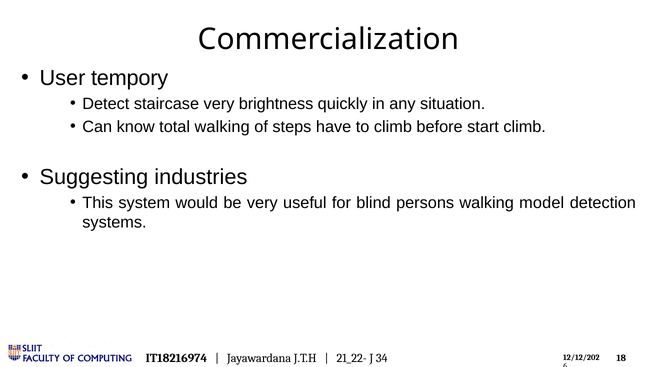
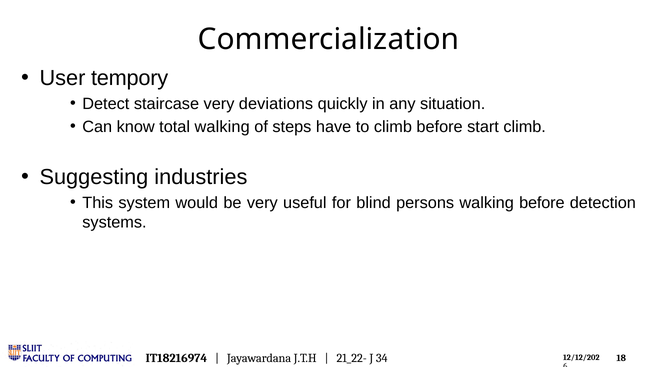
brightness: brightness -> deviations
walking model: model -> before
